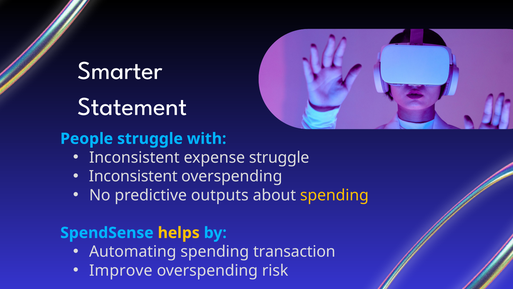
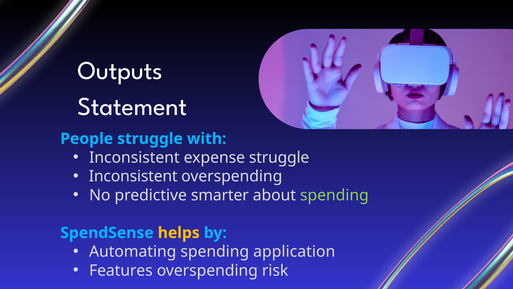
Smarter: Smarter -> Outputs
outputs: outputs -> smarter
spending at (334, 195) colour: yellow -> light green
transaction: transaction -> application
Improve: Improve -> Features
